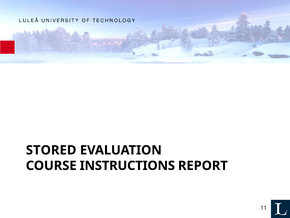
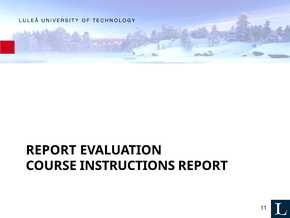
STORED at (51, 150): STORED -> REPORT
